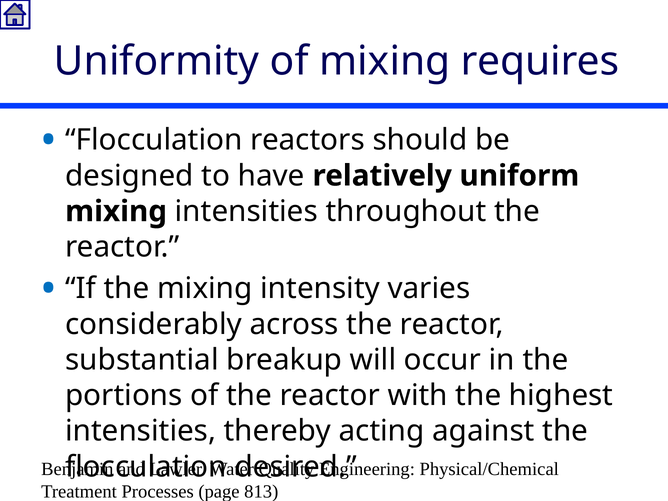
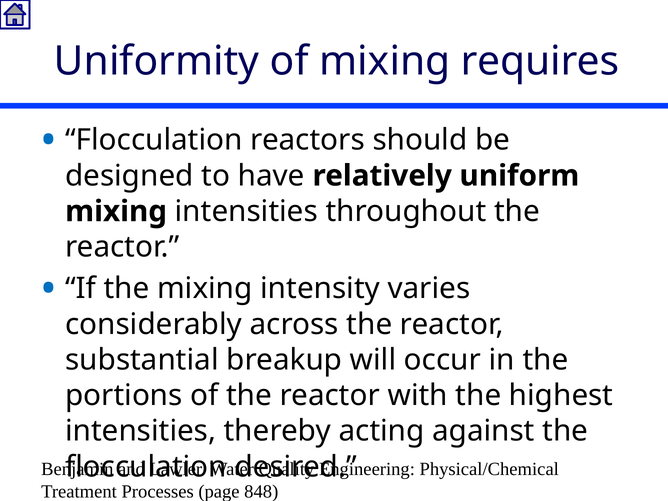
813: 813 -> 848
